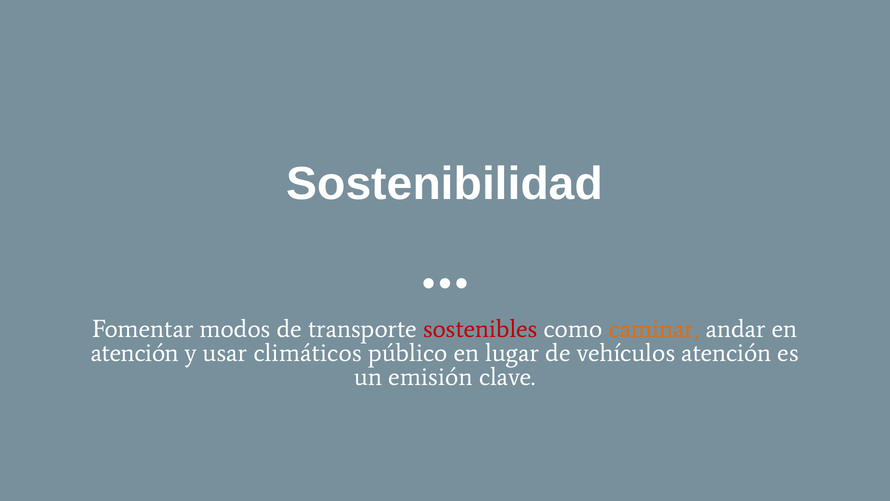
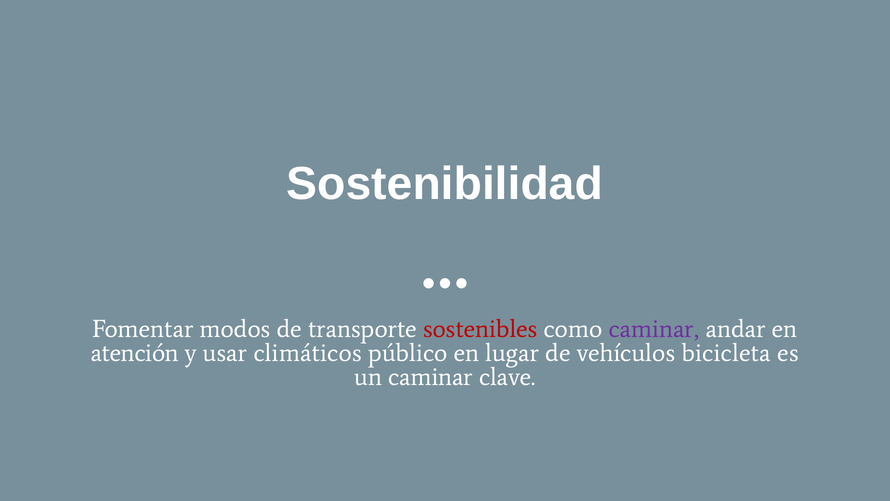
caminar at (654, 329) colour: orange -> purple
vehículos atención: atención -> bicicleta
un emisión: emisión -> caminar
